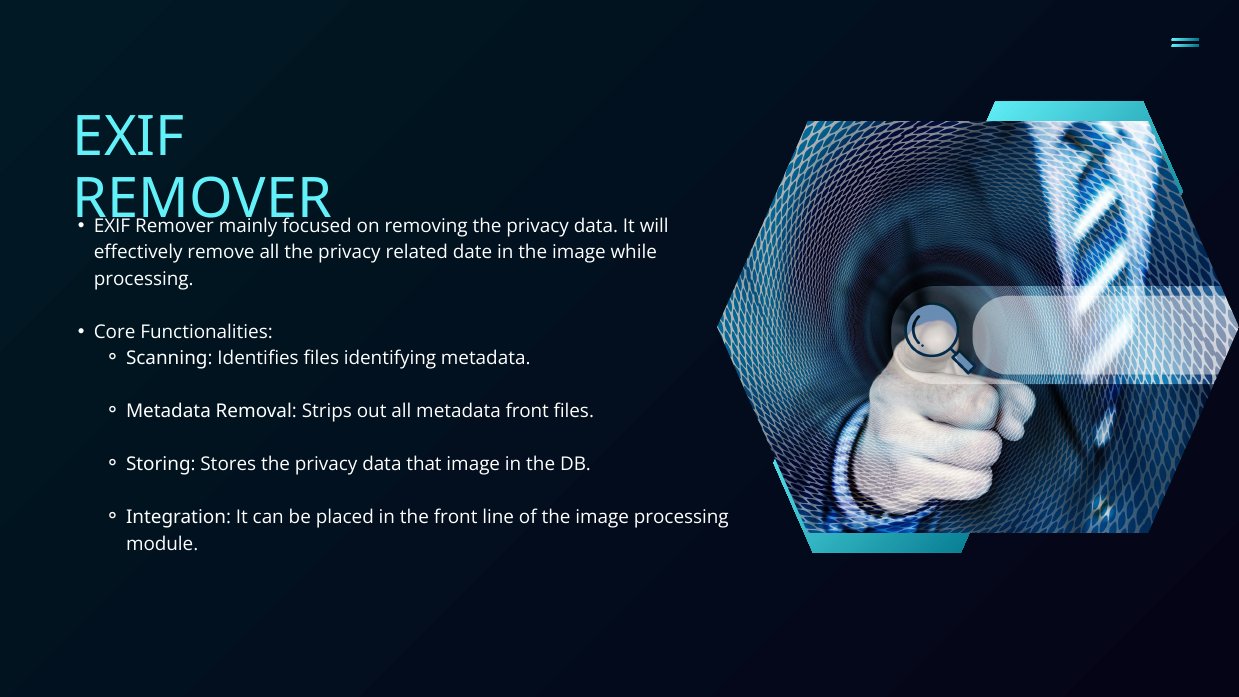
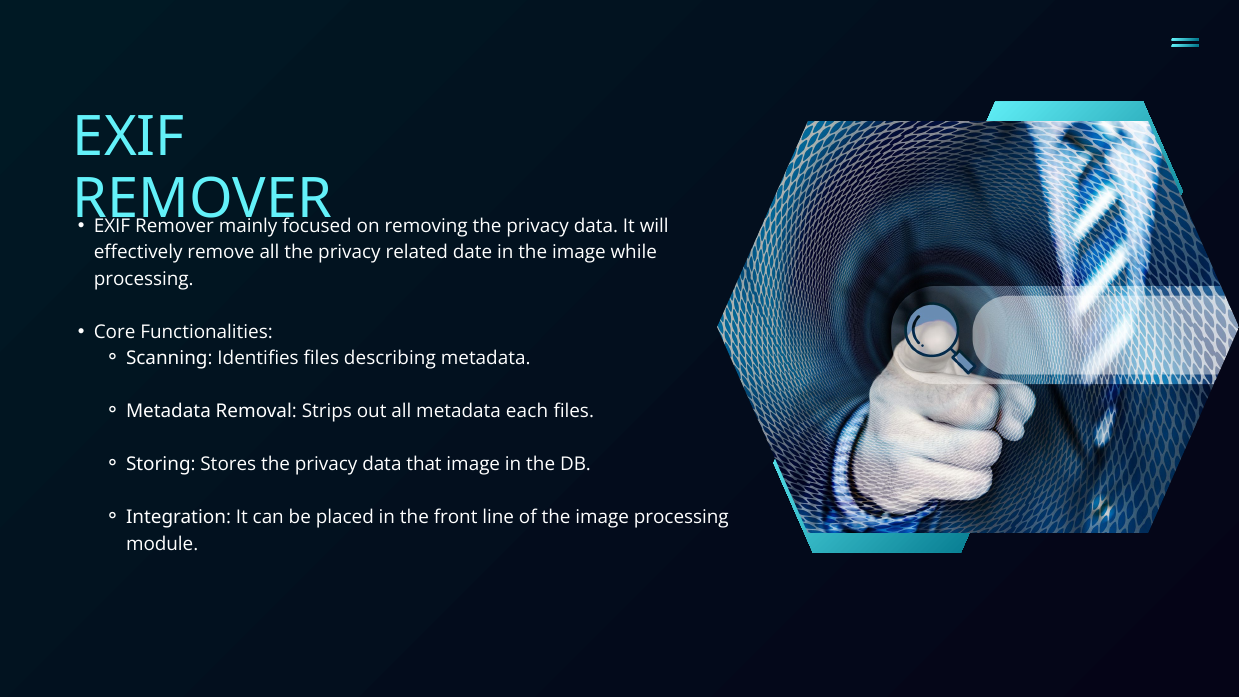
identifying: identifying -> describing
metadata front: front -> each
